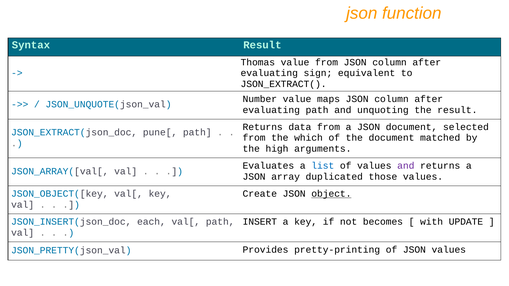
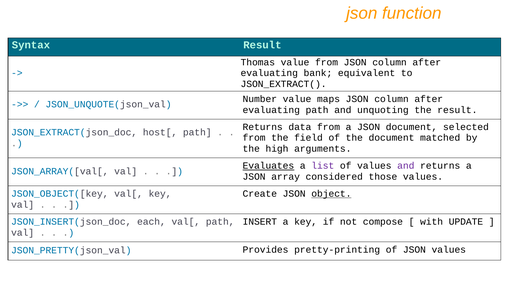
sign: sign -> bank
pune[: pune[ -> host[
which: which -> field
Evaluates underline: none -> present
list colour: blue -> purple
duplicated: duplicated -> considered
becomes: becomes -> compose
